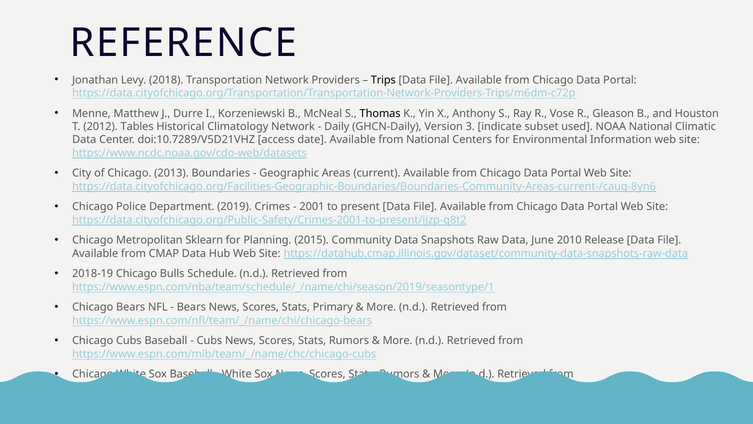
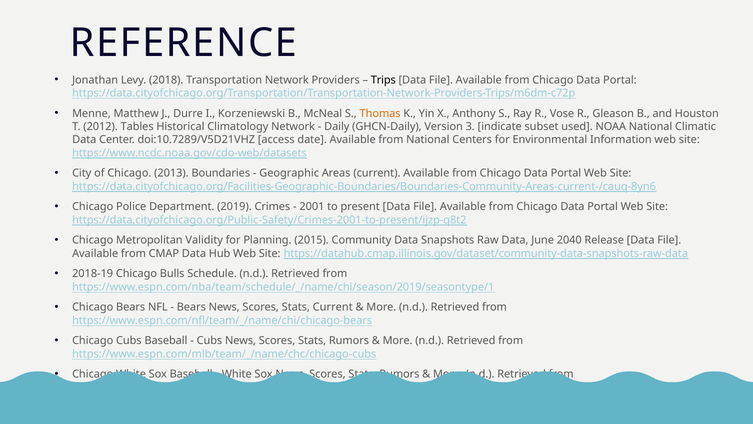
Thomas colour: black -> orange
Sklearn: Sklearn -> Validity
2010: 2010 -> 2040
Stats Primary: Primary -> Current
